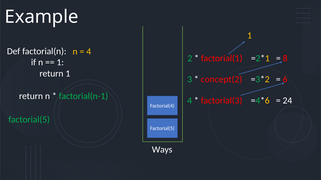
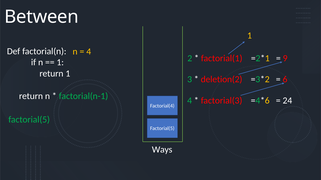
Example: Example -> Between
8: 8 -> 9
concept(2: concept(2 -> deletion(2
